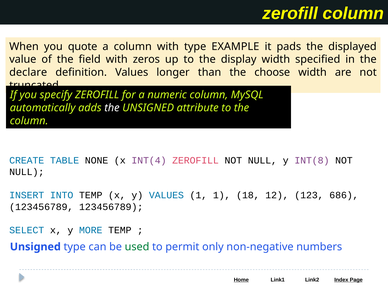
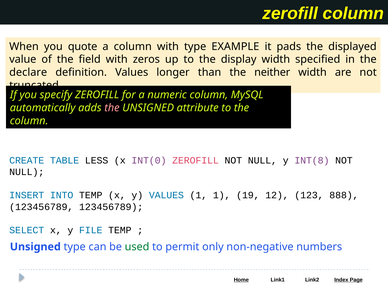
choose: choose -> neither
the at (112, 108) colour: white -> pink
NONE: NONE -> LESS
INT(4: INT(4 -> INT(0
18: 18 -> 19
686: 686 -> 888
MORE: MORE -> FILE
